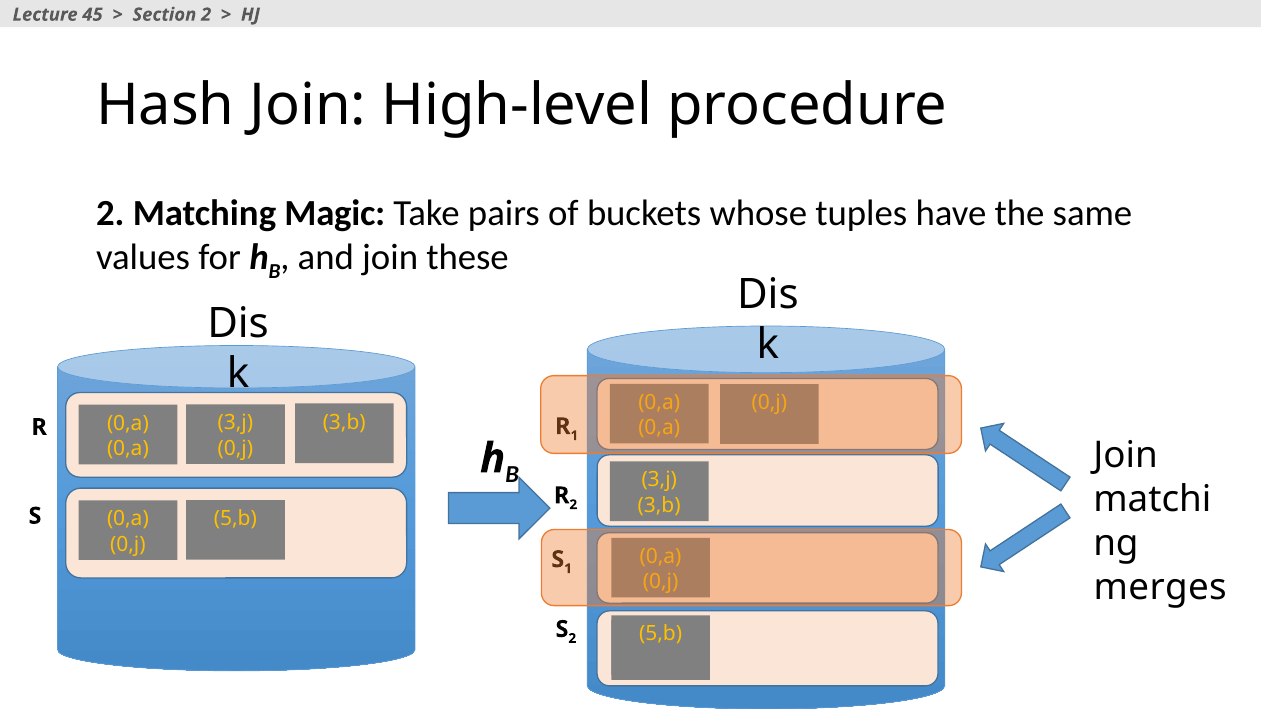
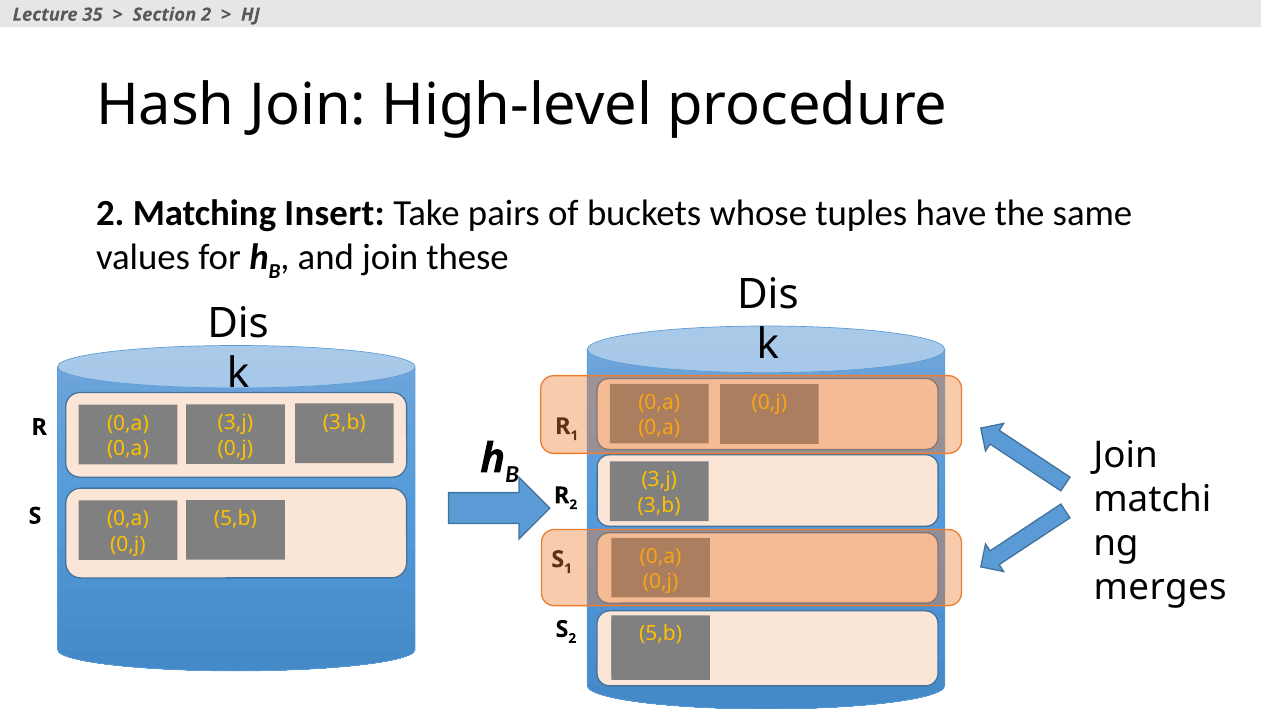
45: 45 -> 35
Magic: Magic -> Insert
